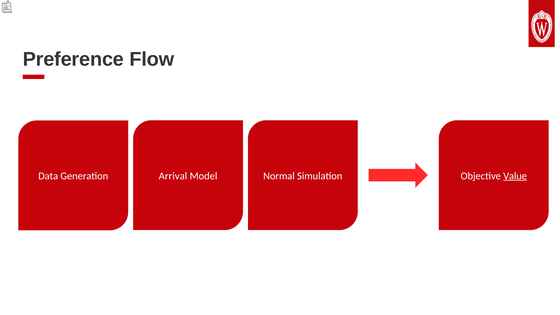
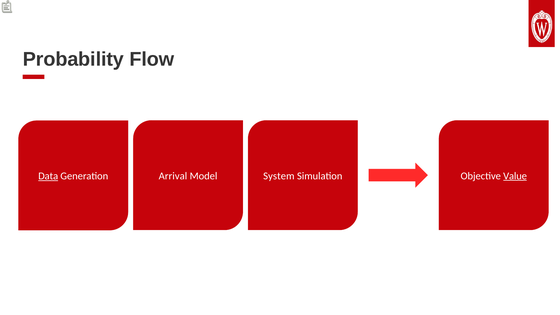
Preference: Preference -> Probability
Data underline: none -> present
Normal: Normal -> System
